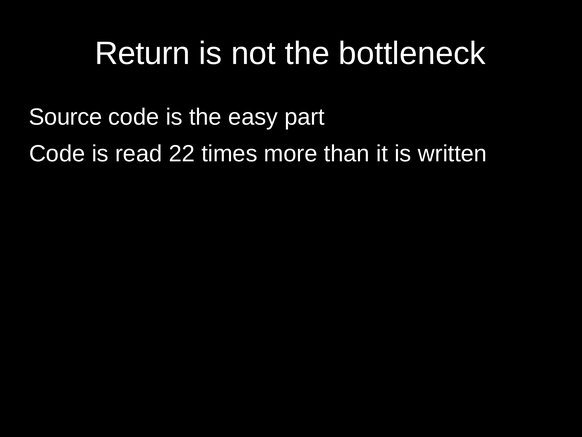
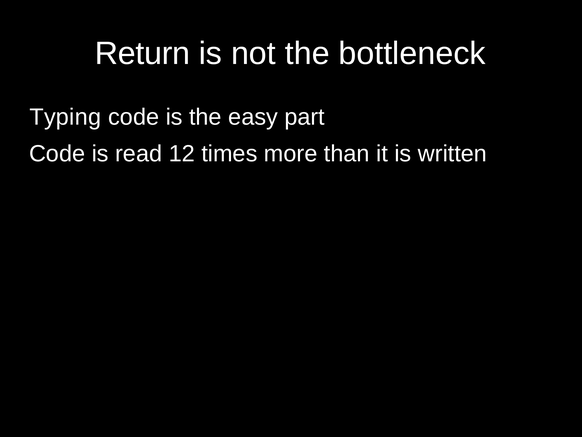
Source: Source -> Typing
22: 22 -> 12
